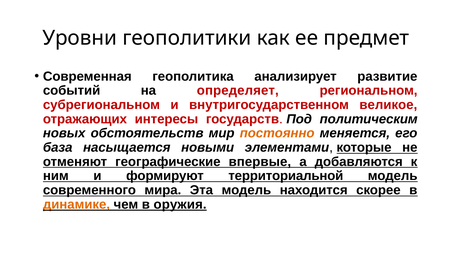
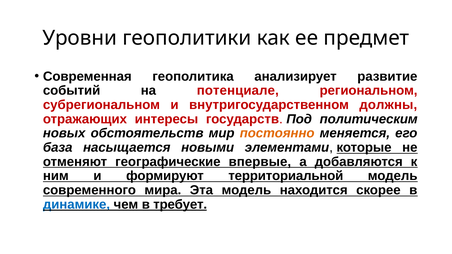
определяет: определяет -> потенциале
великое: великое -> должны
динамике colour: orange -> blue
оружия: оружия -> требует
